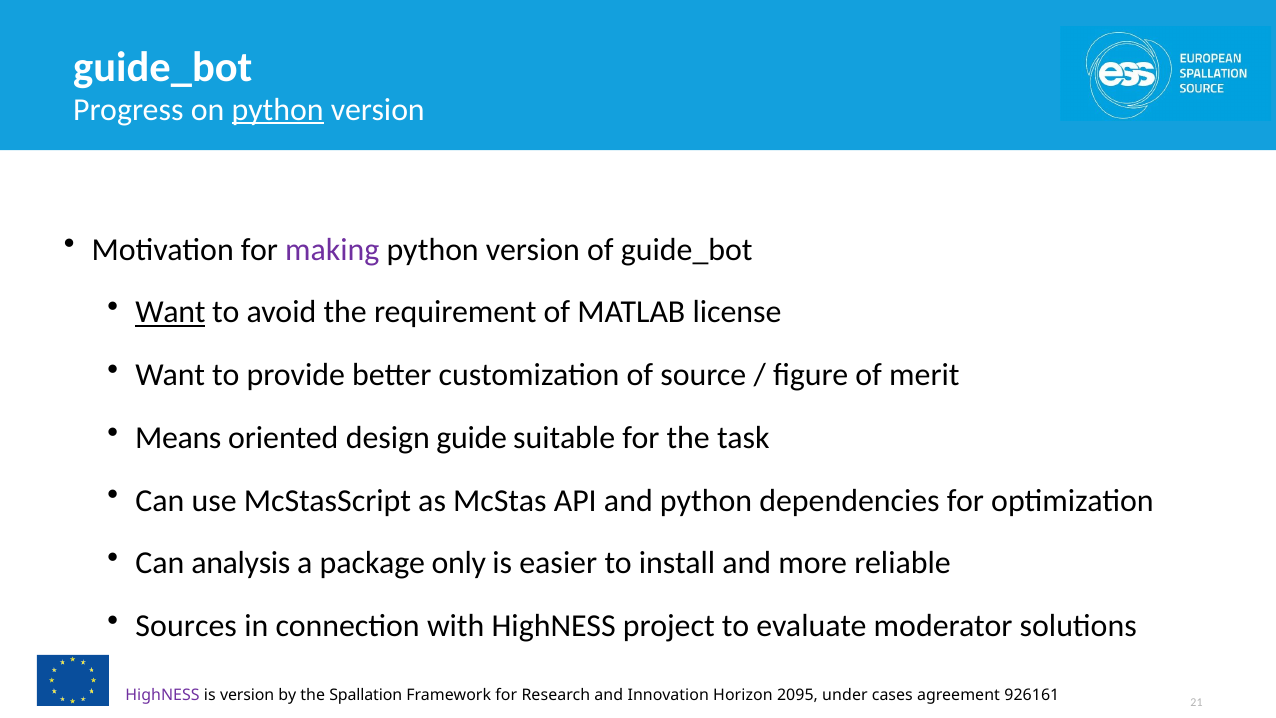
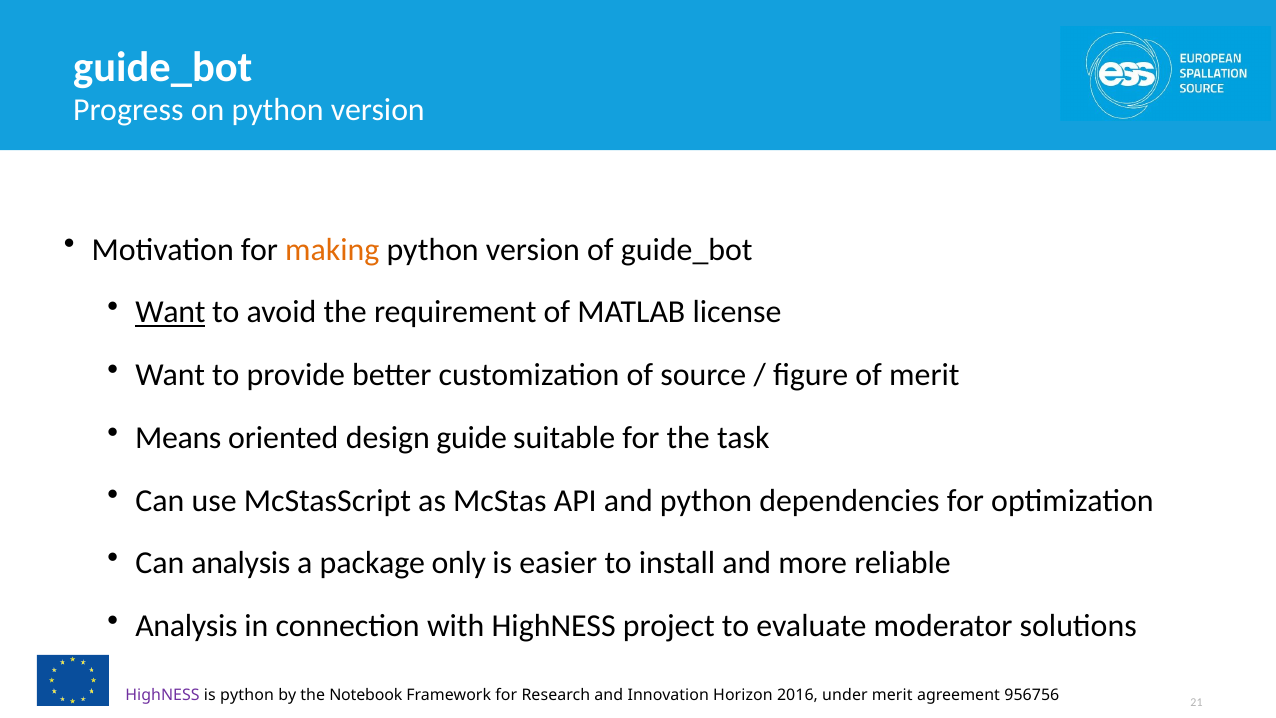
python at (278, 110) underline: present -> none
making colour: purple -> orange
Sources at (186, 626): Sources -> Analysis
is version: version -> python
Spallation: Spallation -> Notebook
2095: 2095 -> 2016
under cases: cases -> merit
926161: 926161 -> 956756
